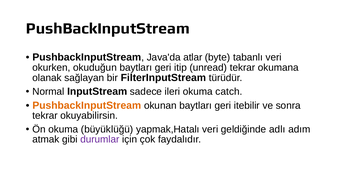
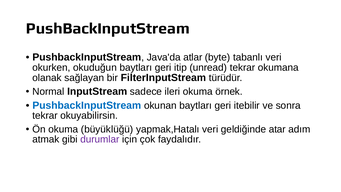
catch: catch -> örnek
PushbackInputStream at (87, 105) colour: orange -> blue
adlı: adlı -> atar
